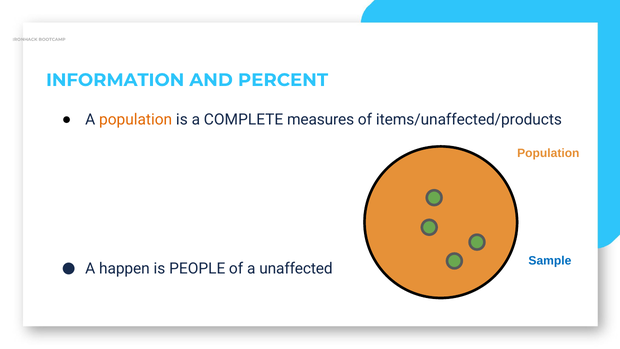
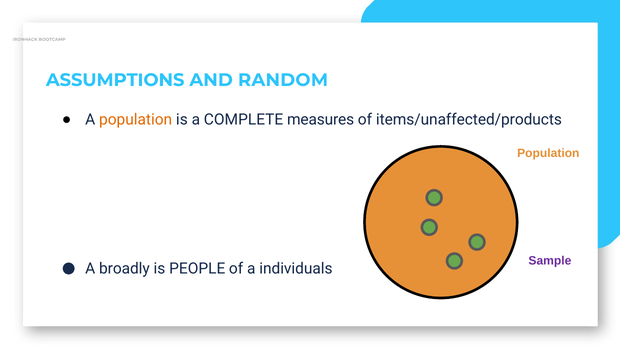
INFORMATION: INFORMATION -> ASSUMPTIONS
PERCENT: PERCENT -> RANDOM
Sample colour: blue -> purple
happen: happen -> broadly
unaffected: unaffected -> individuals
